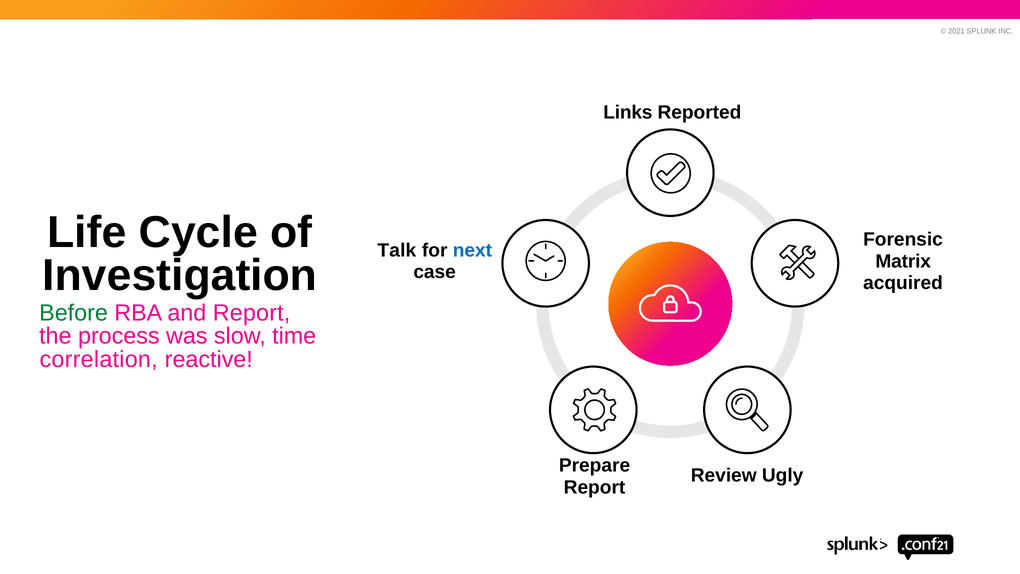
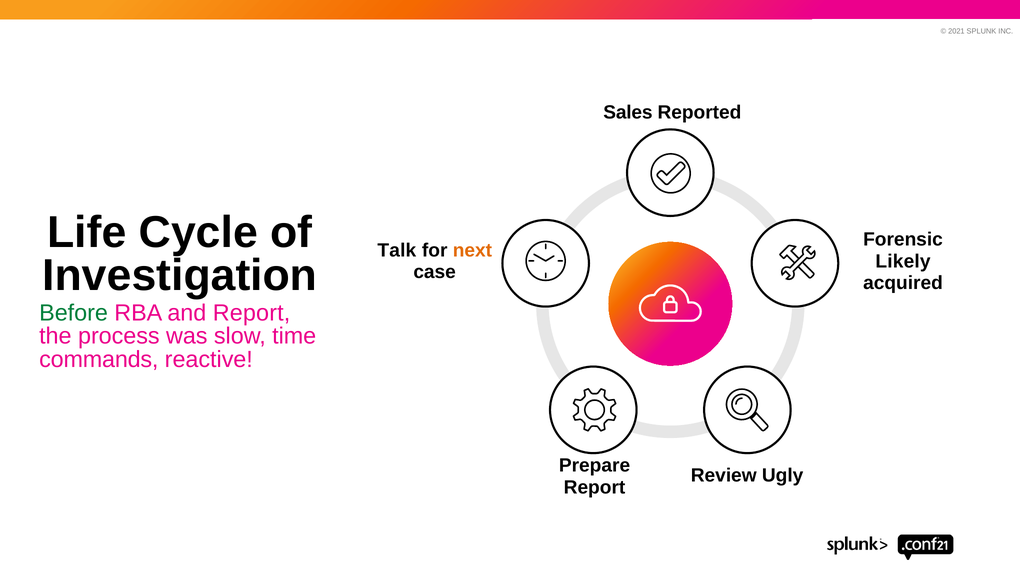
Links: Links -> Sales
next colour: blue -> orange
Matrix: Matrix -> Likely
correlation: correlation -> commands
